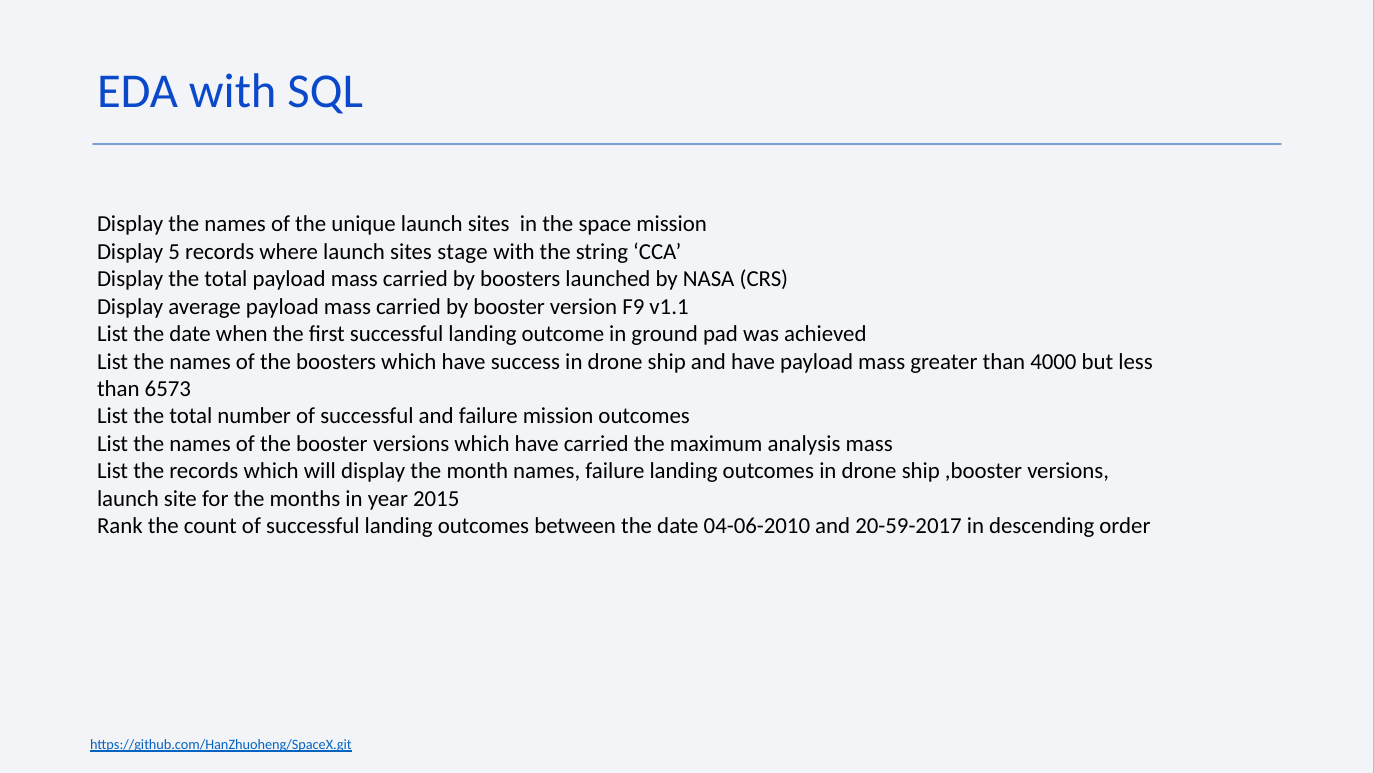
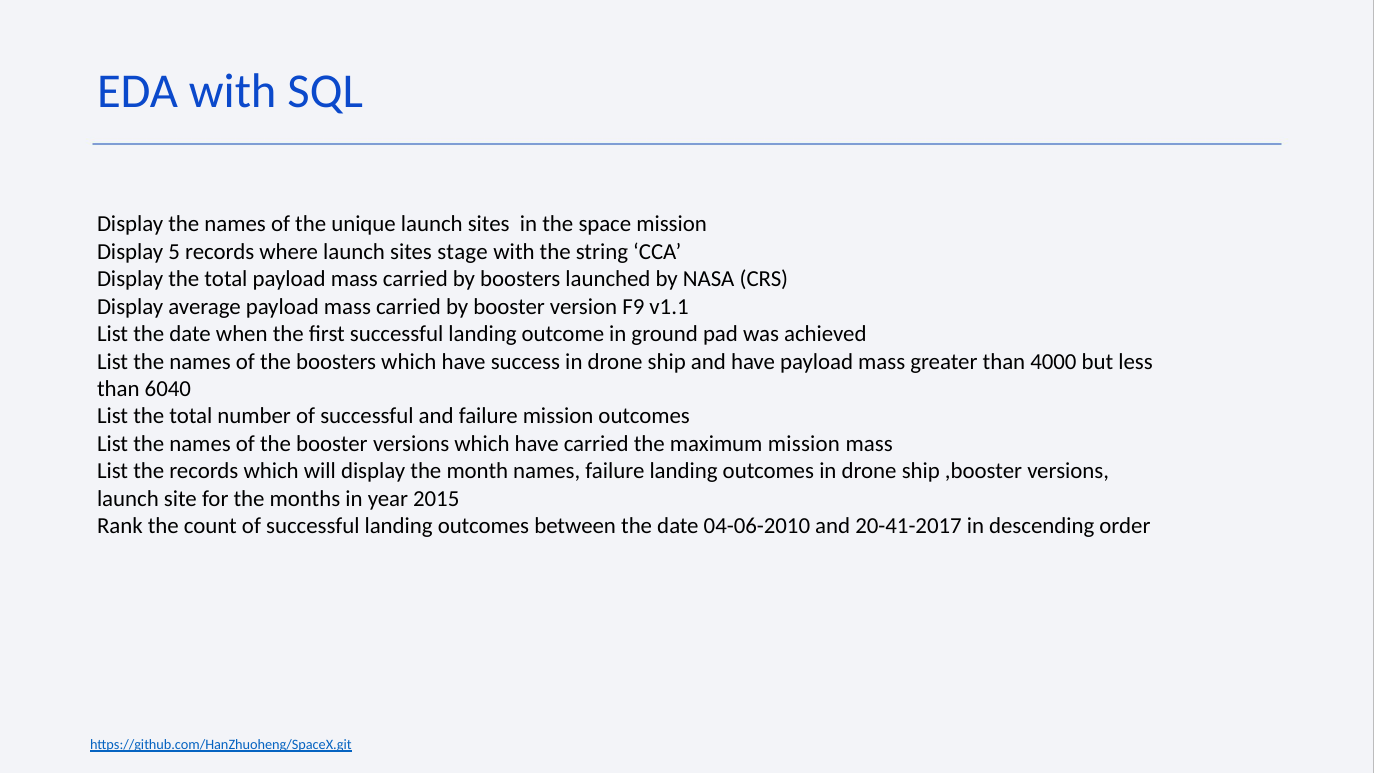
6573: 6573 -> 6040
maximum analysis: analysis -> mission
20-59-2017: 20-59-2017 -> 20-41-2017
